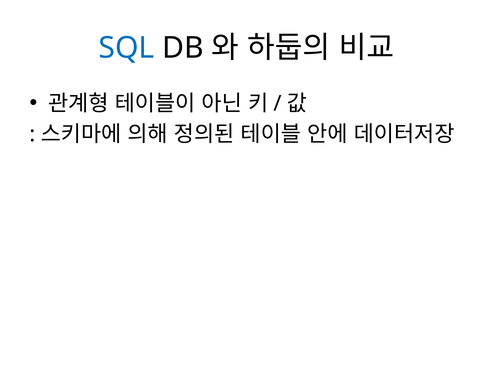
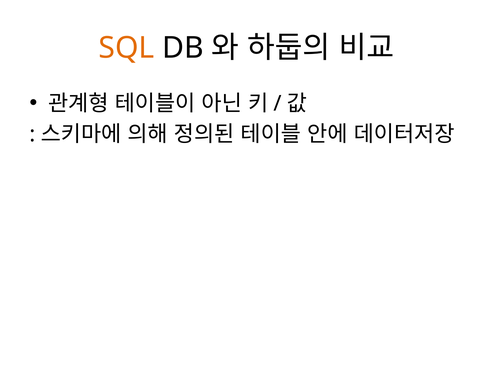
SQL colour: blue -> orange
